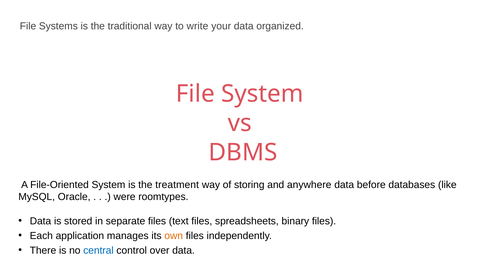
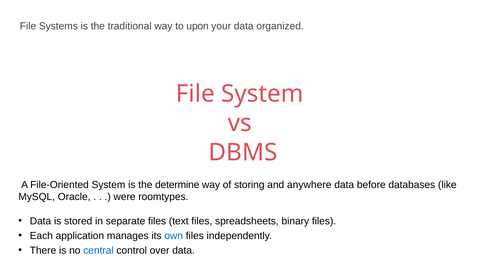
write: write -> upon
treatment: treatment -> determine
own colour: orange -> blue
